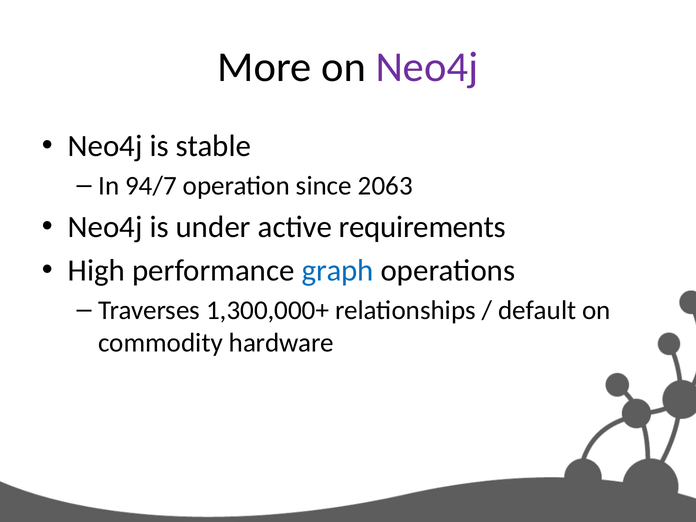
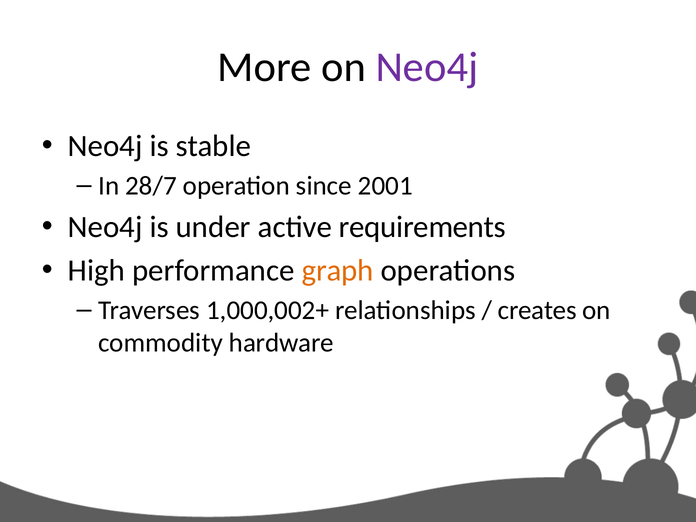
94/7: 94/7 -> 28/7
2063: 2063 -> 2001
graph colour: blue -> orange
1,300,000+: 1,300,000+ -> 1,000,002+
default: default -> creates
